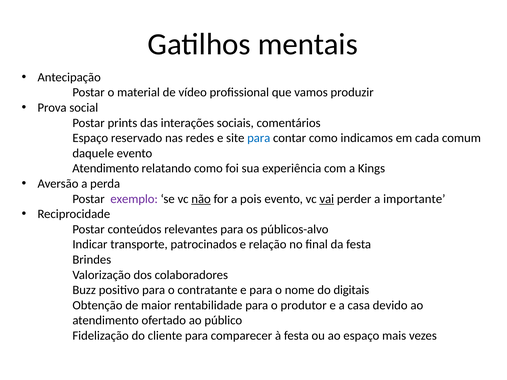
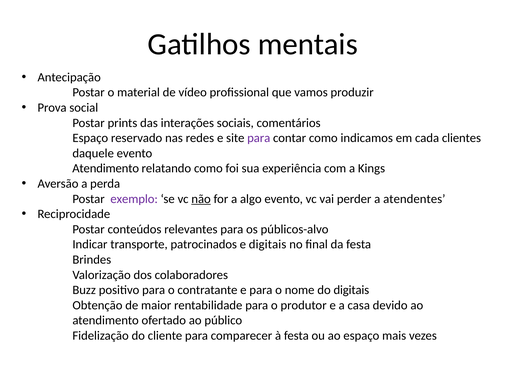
para at (259, 138) colour: blue -> purple
comum: comum -> clientes
pois: pois -> algo
vai underline: present -> none
importante: importante -> atendentes
e relação: relação -> digitais
